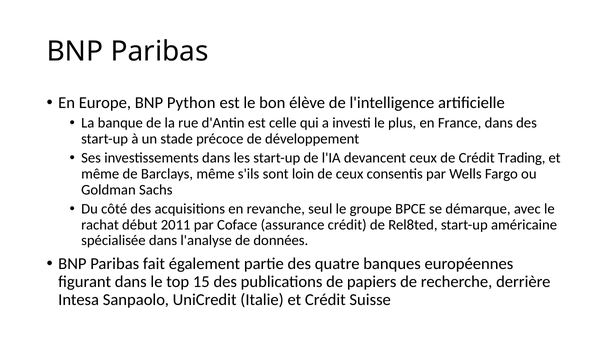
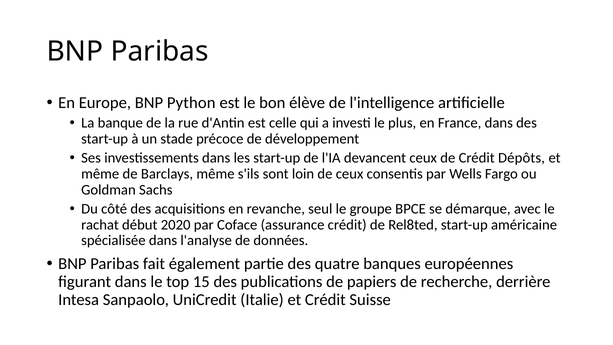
Trading: Trading -> Dépôts
2011: 2011 -> 2020
